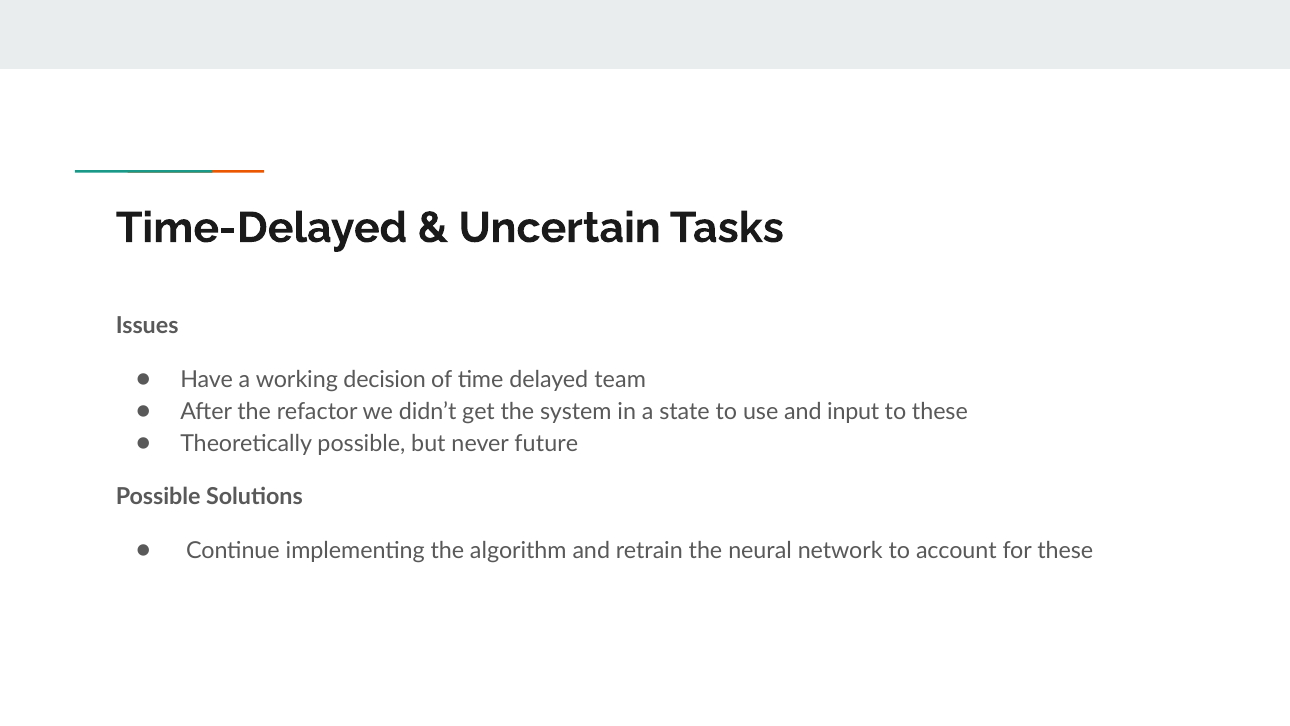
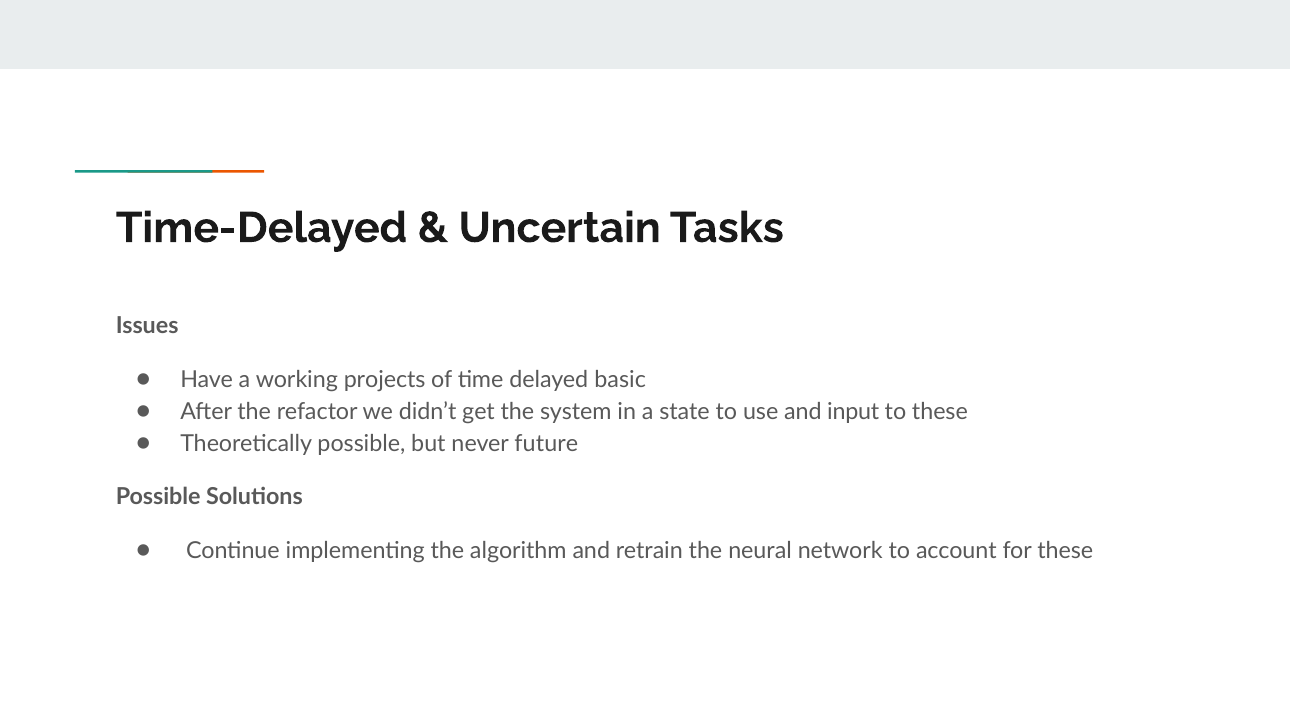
decision: decision -> projects
team: team -> basic
